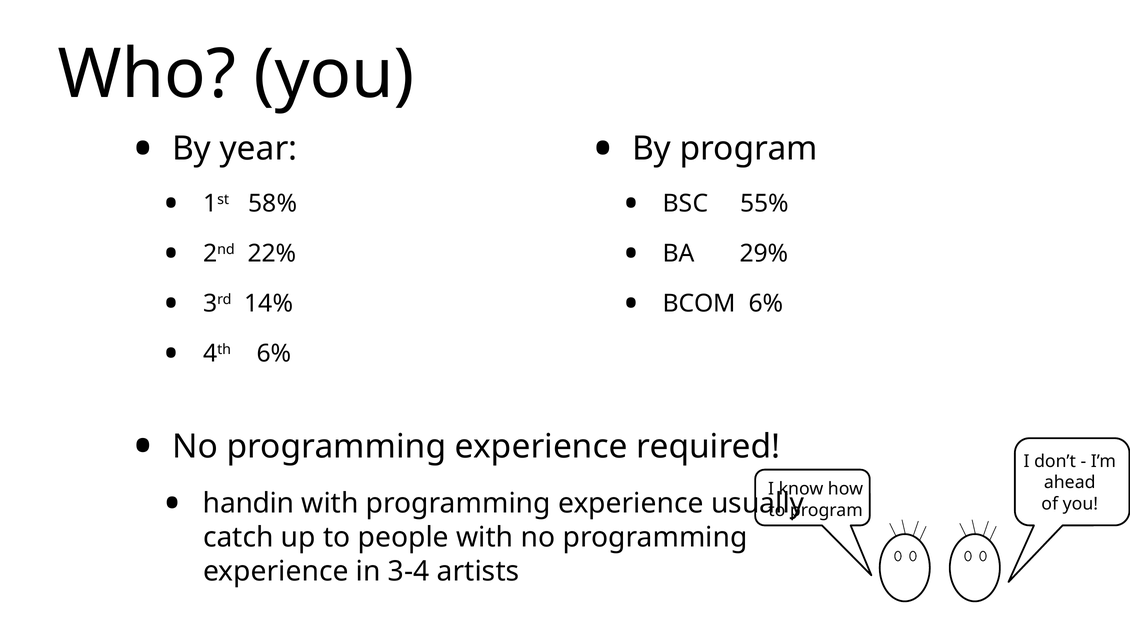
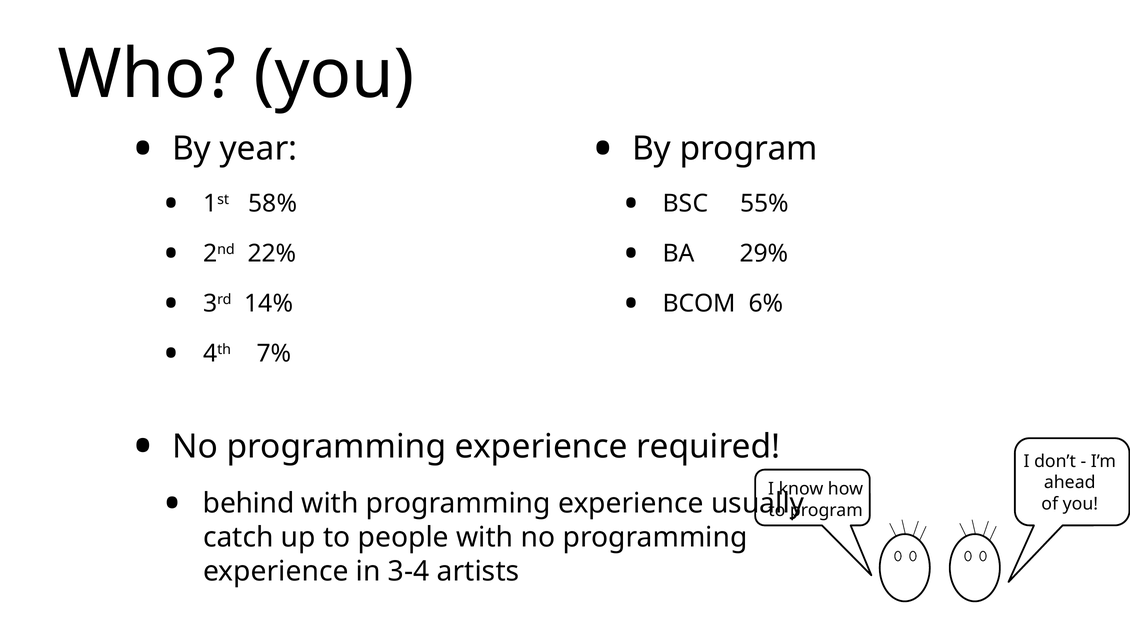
4th 6%: 6% -> 7%
handin: handin -> behind
